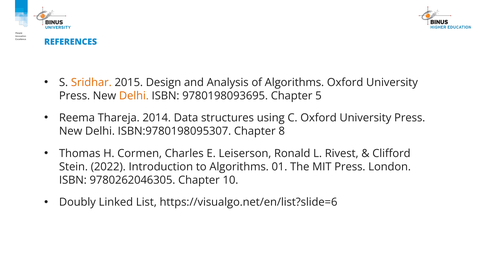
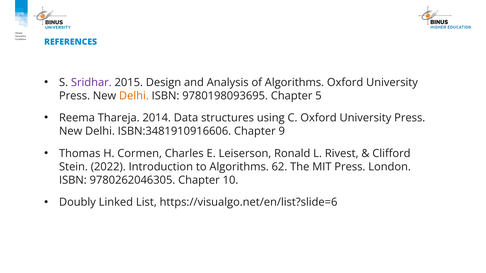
Sridhar colour: orange -> purple
ISBN:9780198095307: ISBN:9780198095307 -> ISBN:3481910916606
8: 8 -> 9
01: 01 -> 62
